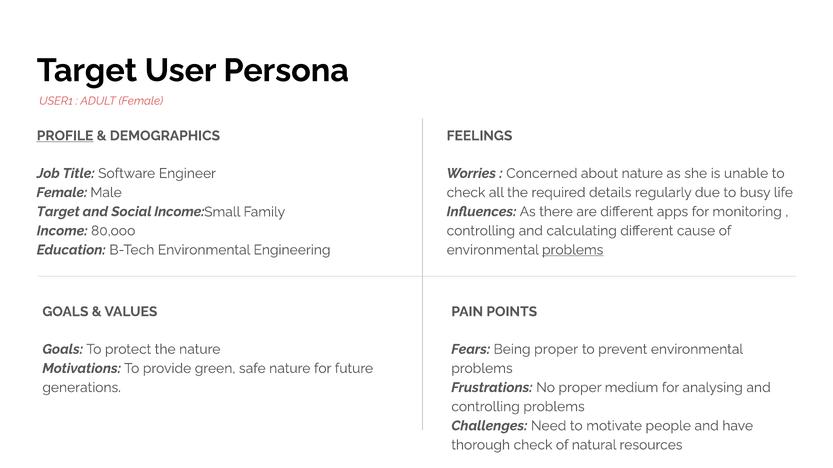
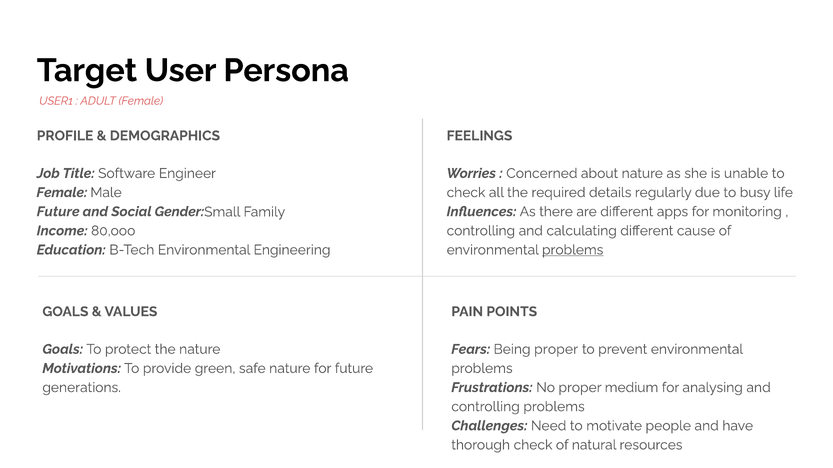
PROFILE underline: present -> none
Target at (58, 212): Target -> Future
Social Income: Income -> Gender
